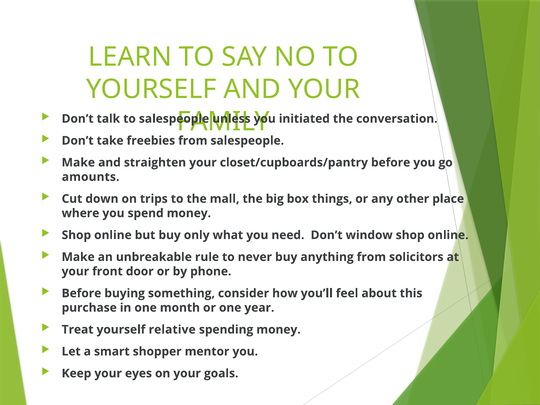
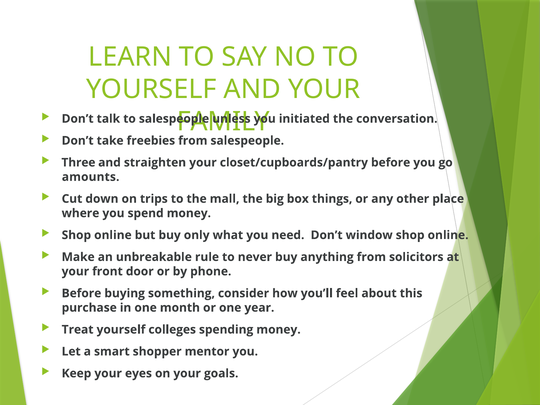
Make at (78, 163): Make -> Three
relative: relative -> colleges
